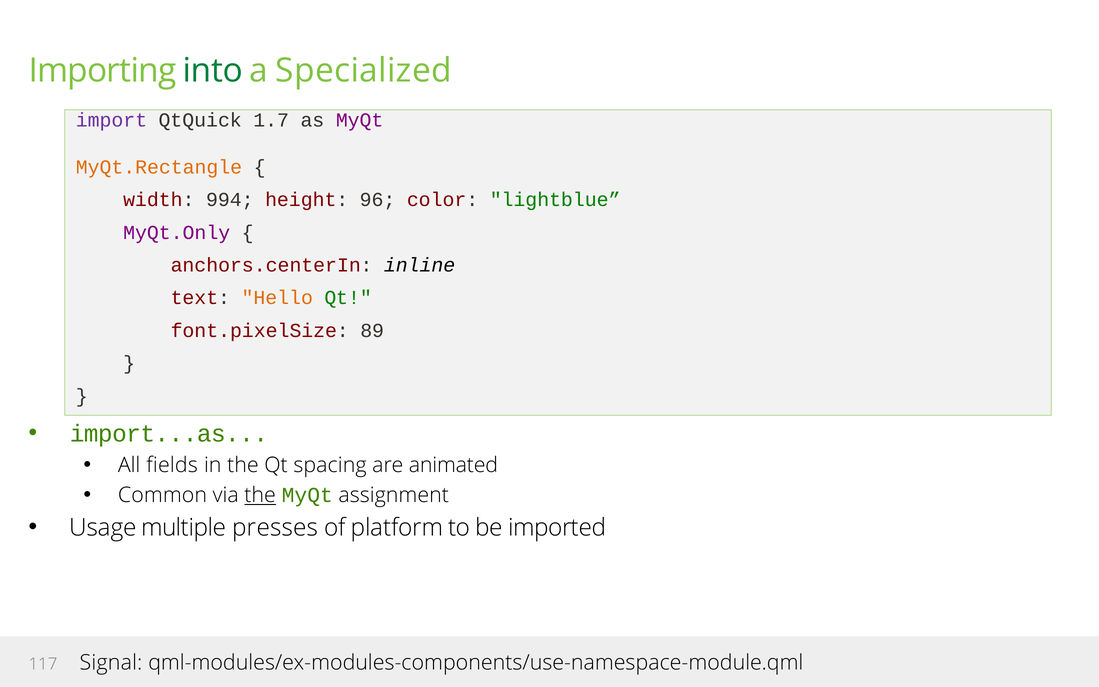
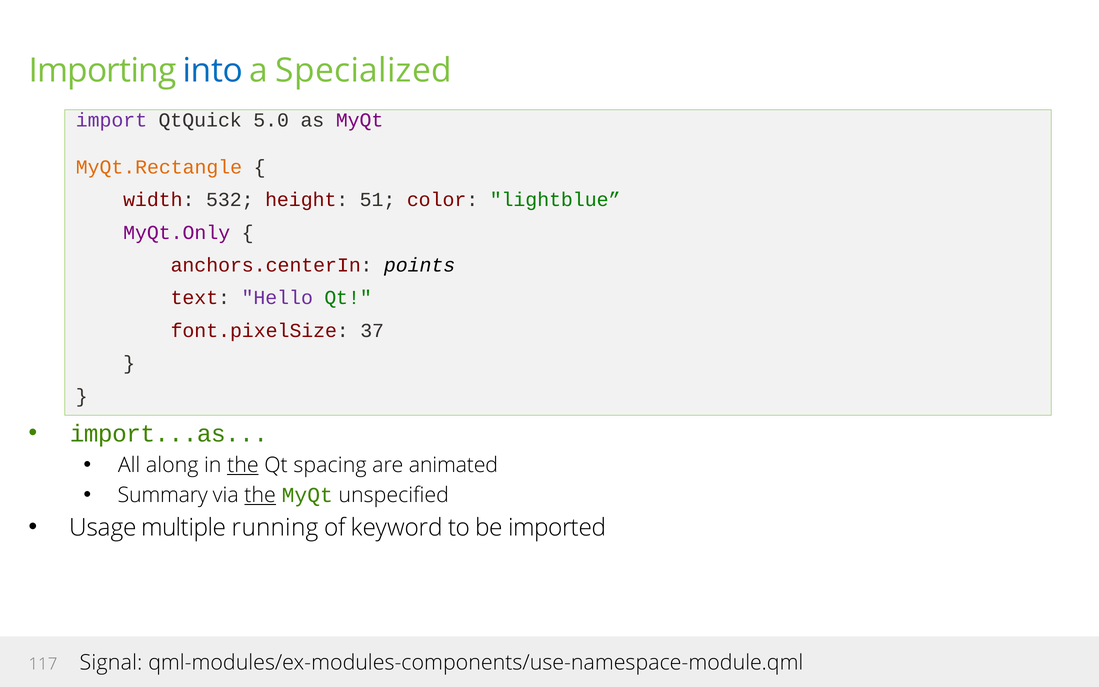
into colour: green -> blue
1.7: 1.7 -> 5.0
994: 994 -> 532
96: 96 -> 51
inline: inline -> points
Hello colour: orange -> purple
89: 89 -> 37
fields: fields -> along
the at (243, 465) underline: none -> present
Common: Common -> Summary
assignment: assignment -> unspecified
presses: presses -> running
platform: platform -> keyword
